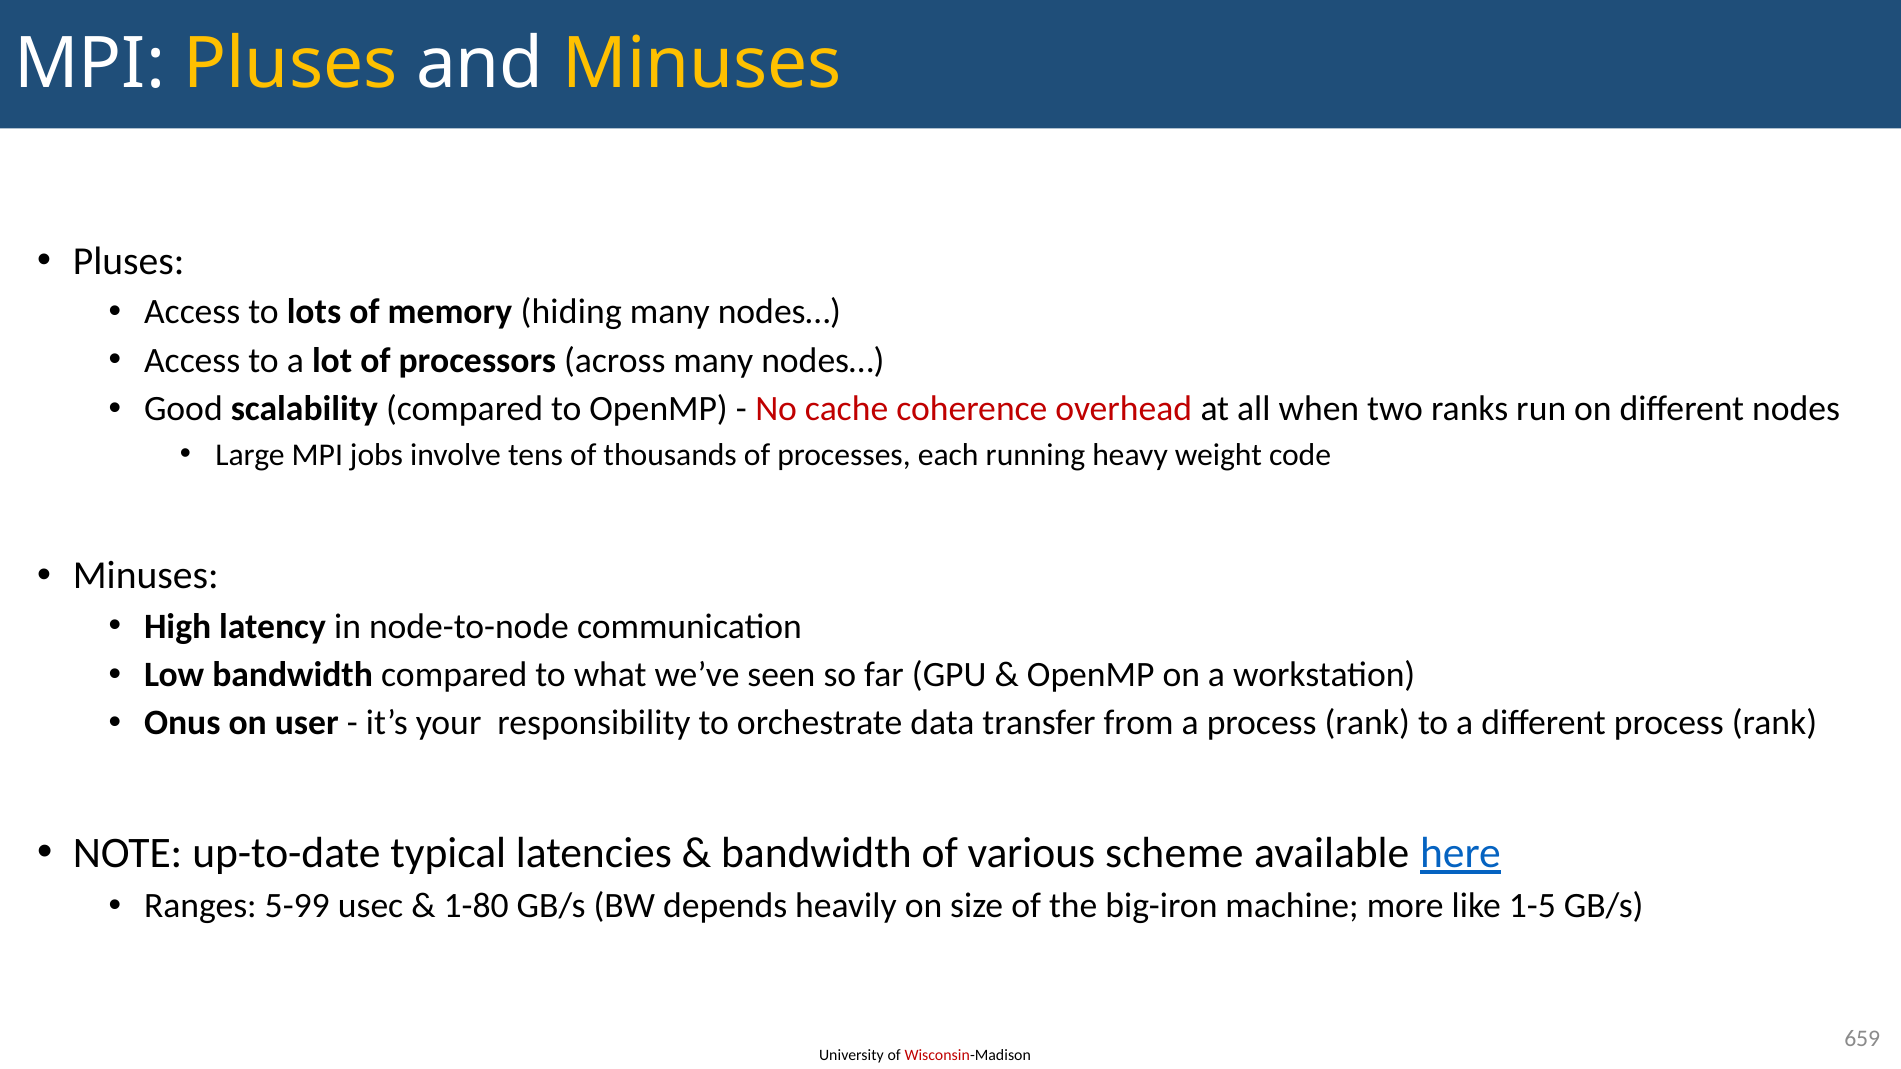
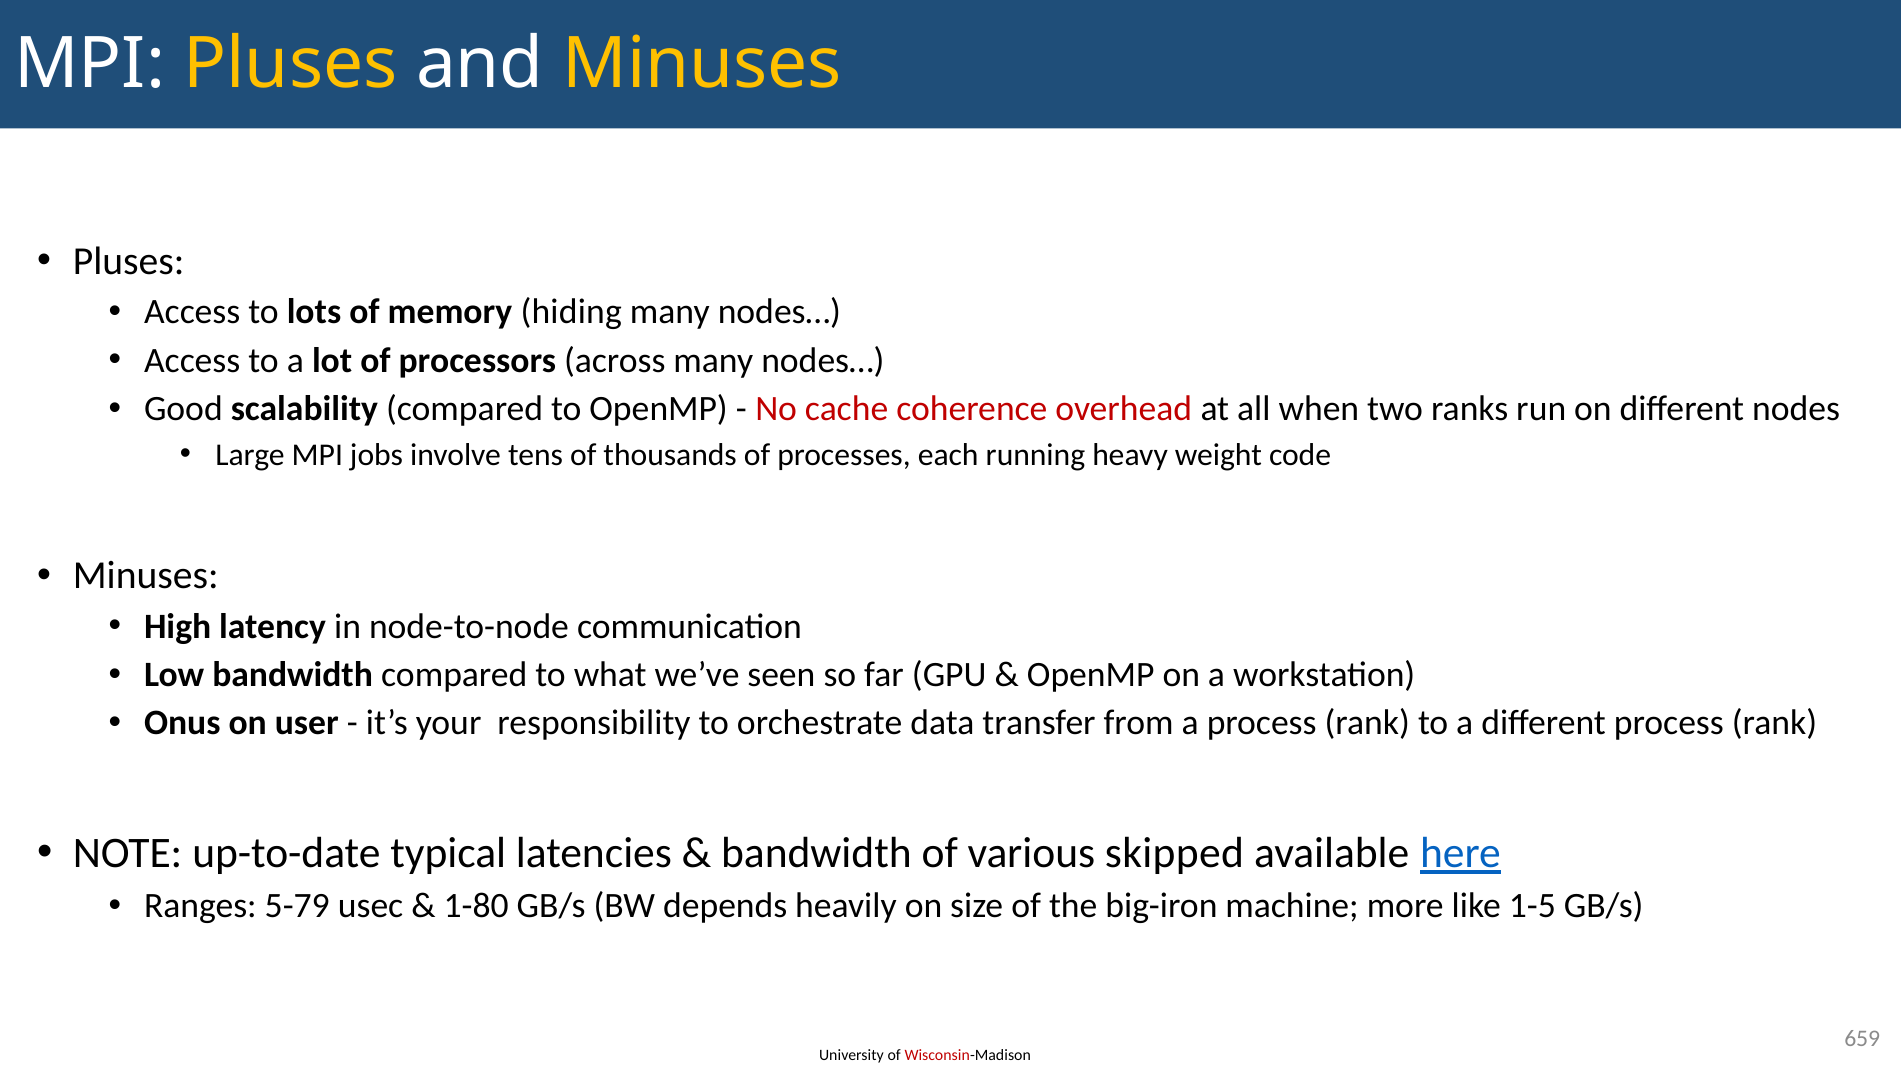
scheme: scheme -> skipped
5-99: 5-99 -> 5-79
